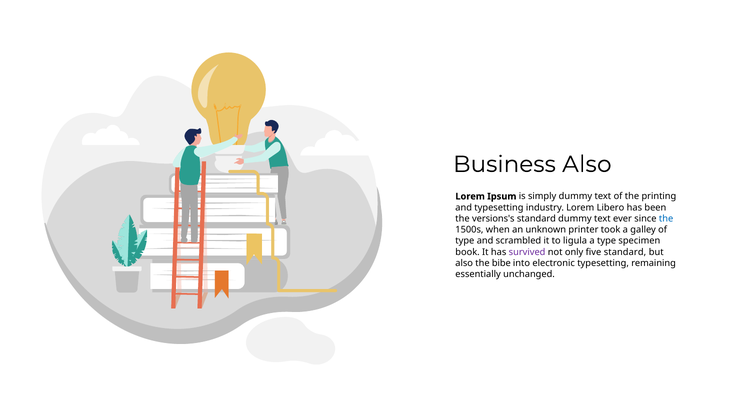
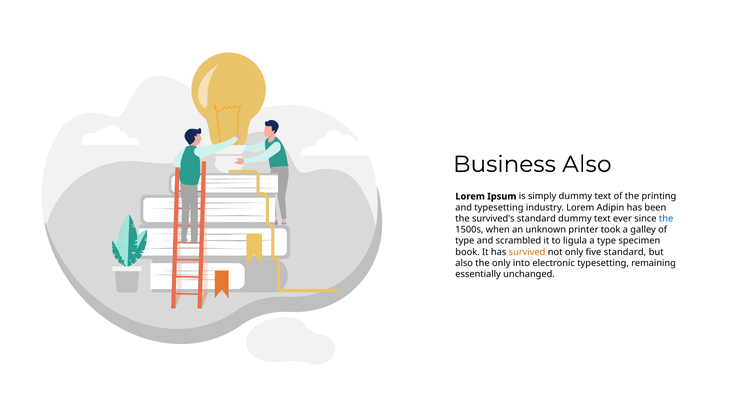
Libero: Libero -> Adipin
versions's: versions's -> survived's
survived colour: purple -> orange
the bibe: bibe -> only
